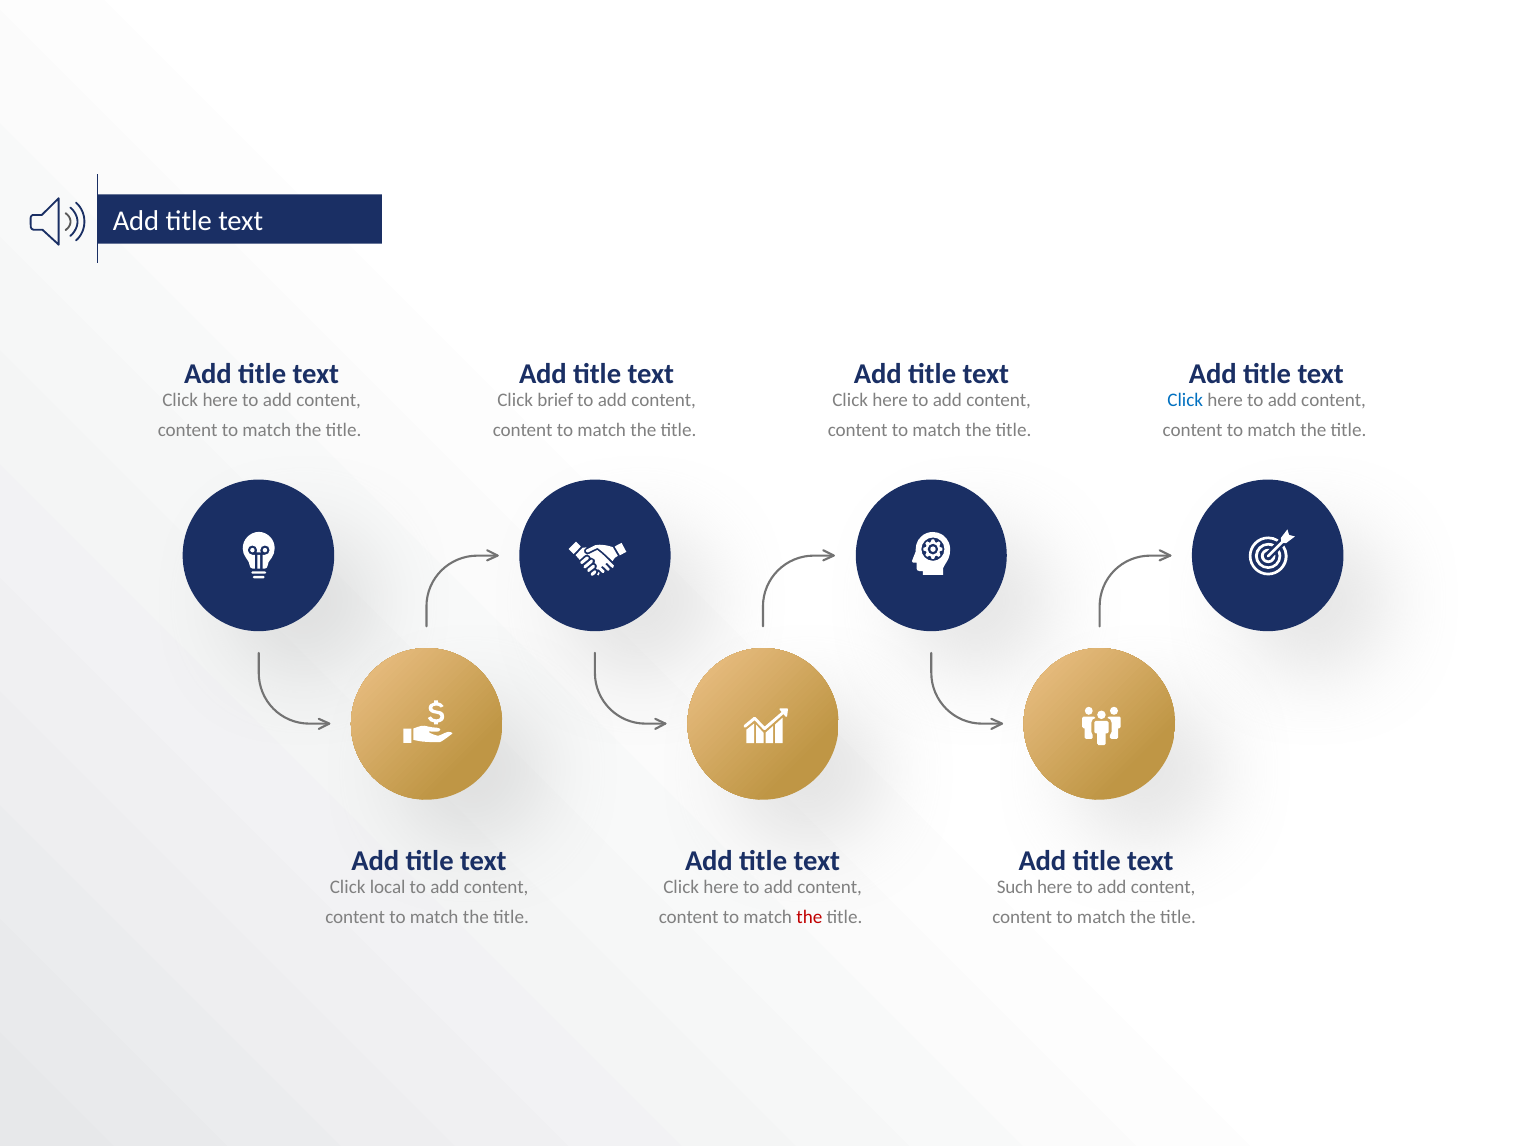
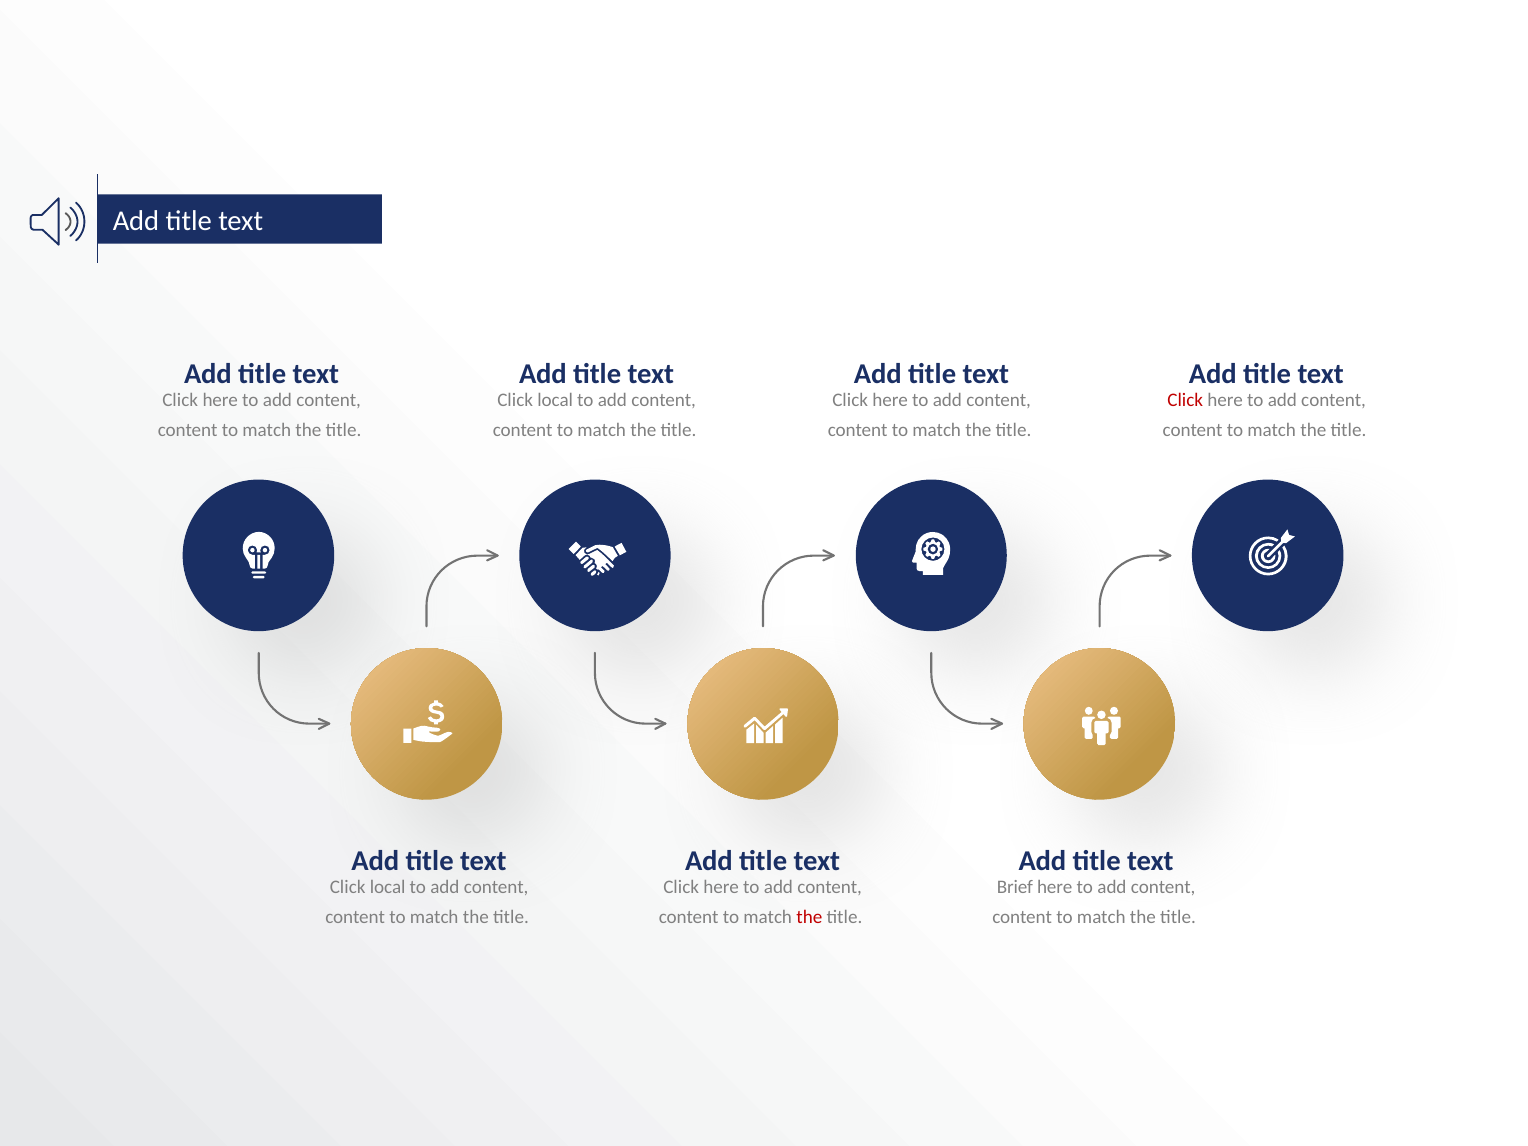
brief at (555, 400): brief -> local
Click at (1185, 400) colour: blue -> red
Such: Such -> Brief
